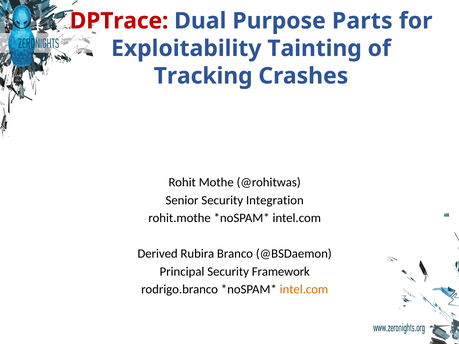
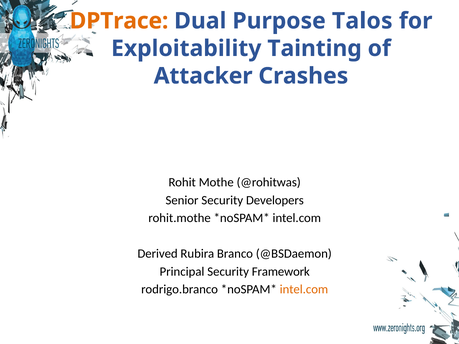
DPTrace colour: red -> orange
Parts: Parts -> Talos
Tracking: Tracking -> Attacker
Integration: Integration -> Developers
